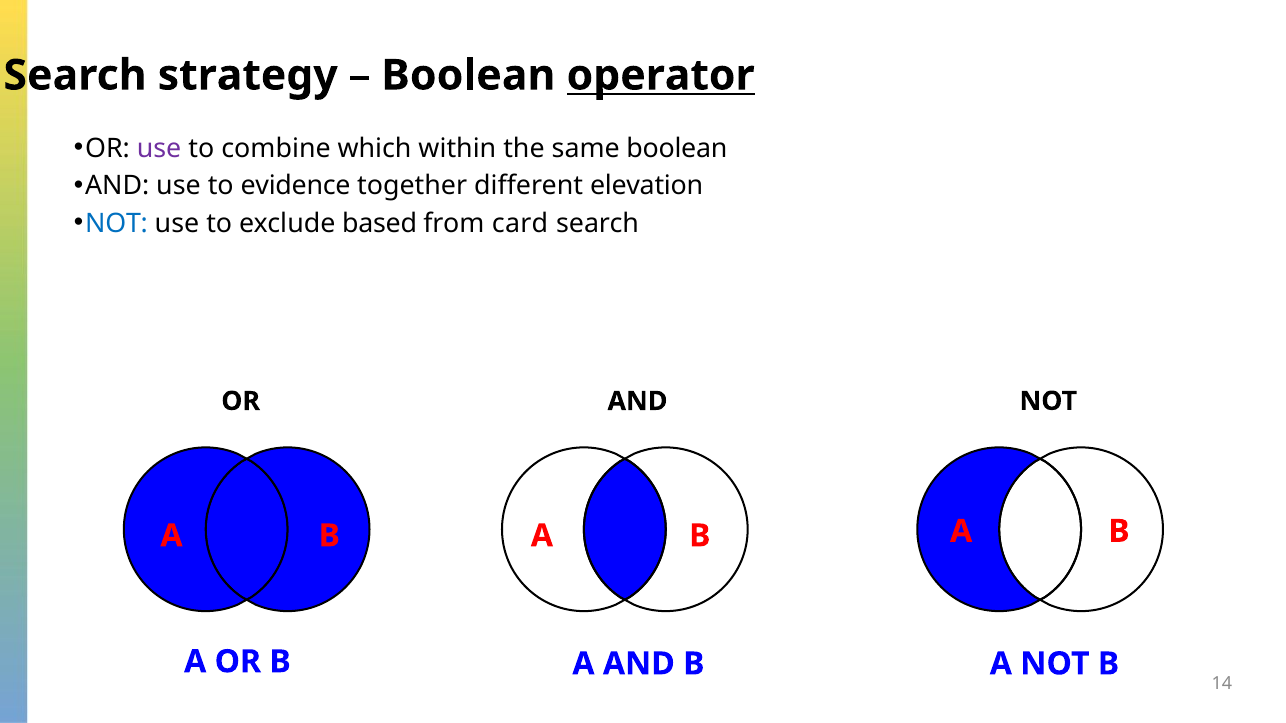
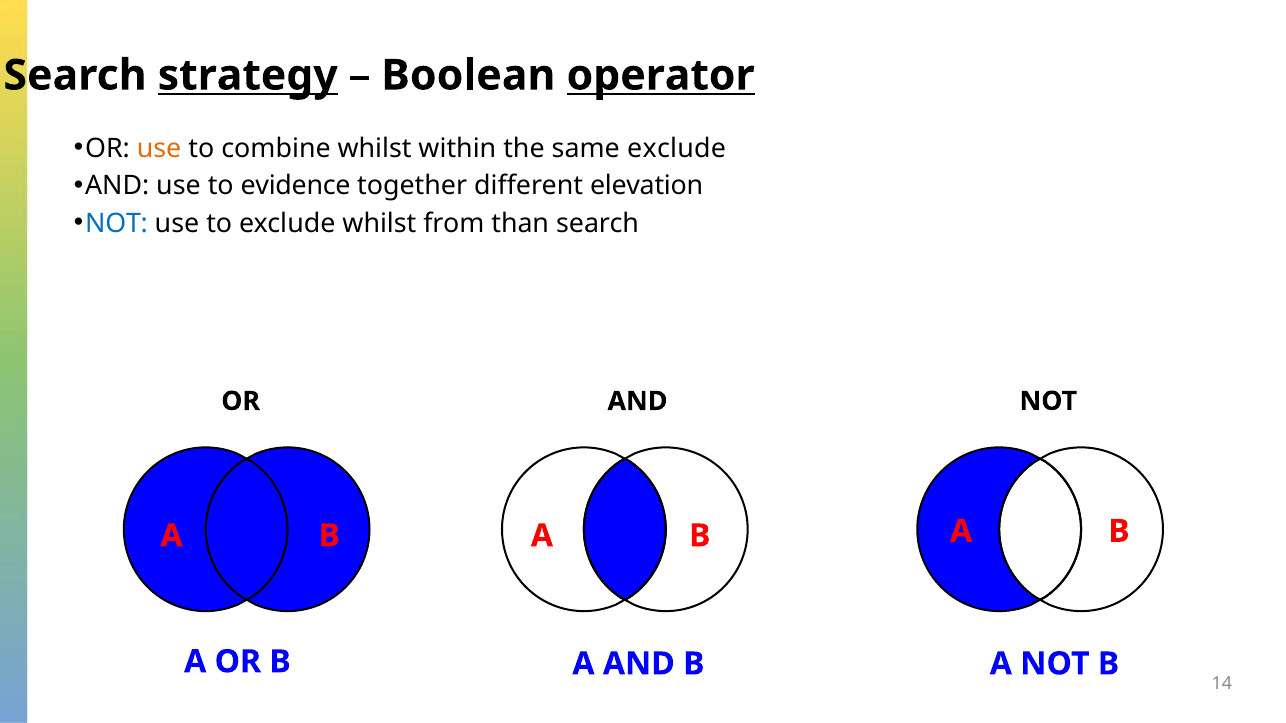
strategy underline: none -> present
use at (159, 148) colour: purple -> orange
combine which: which -> whilst
same boolean: boolean -> exclude
exclude based: based -> whilst
card: card -> than
